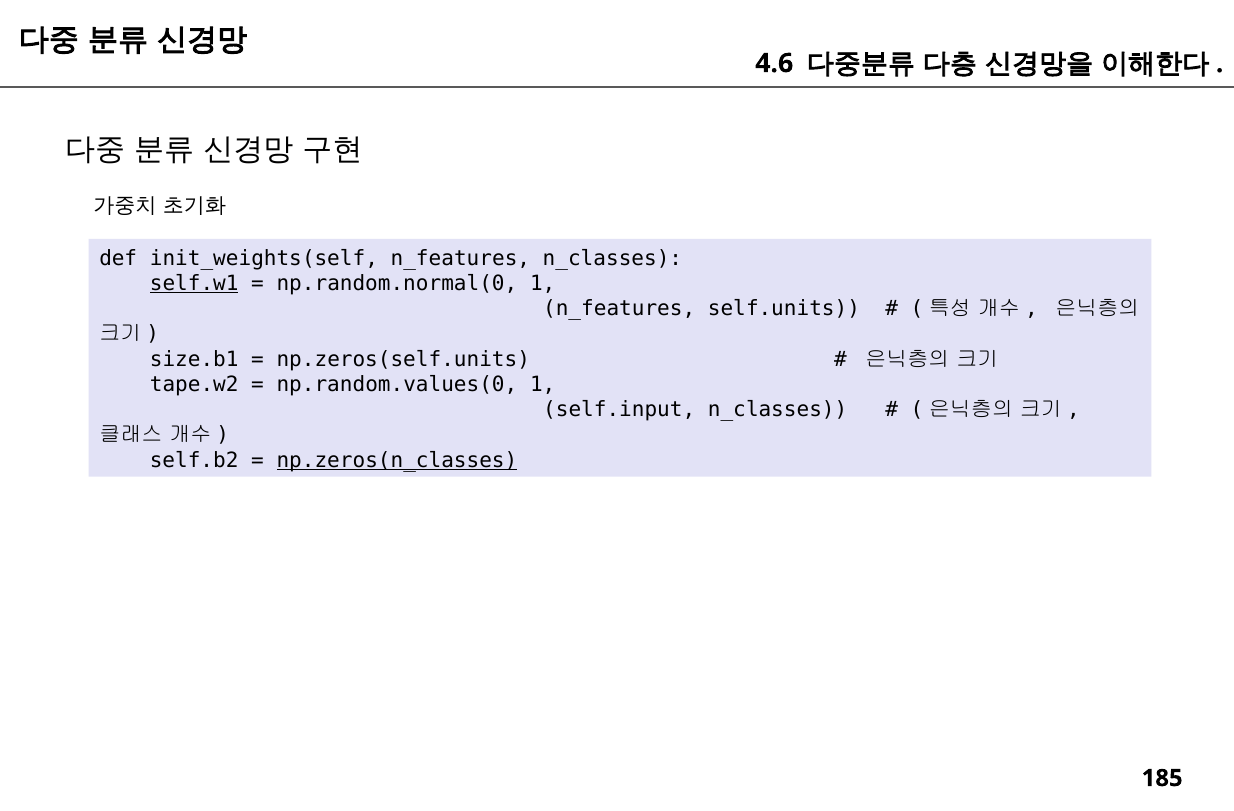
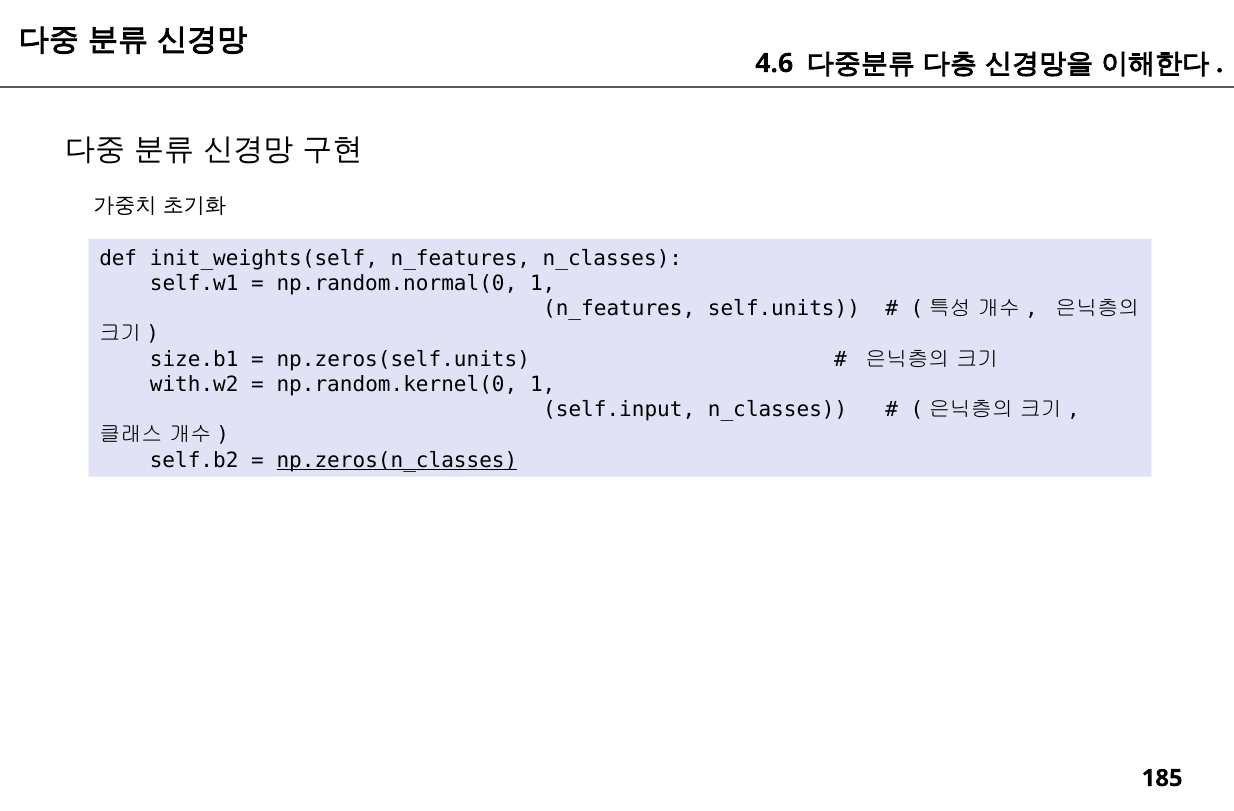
self.w1 underline: present -> none
tape.w2: tape.w2 -> with.w2
np.random.values(0: np.random.values(0 -> np.random.kernel(0
